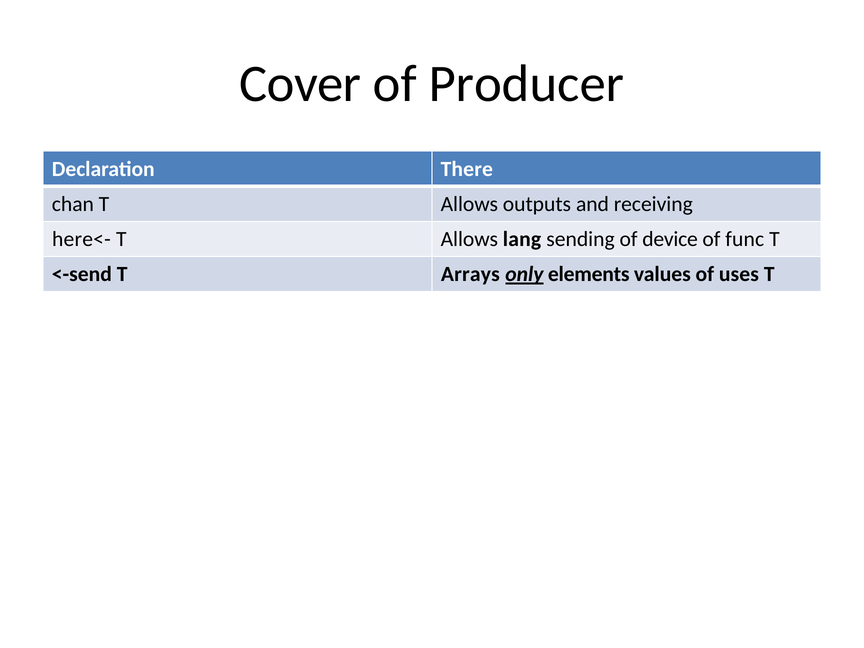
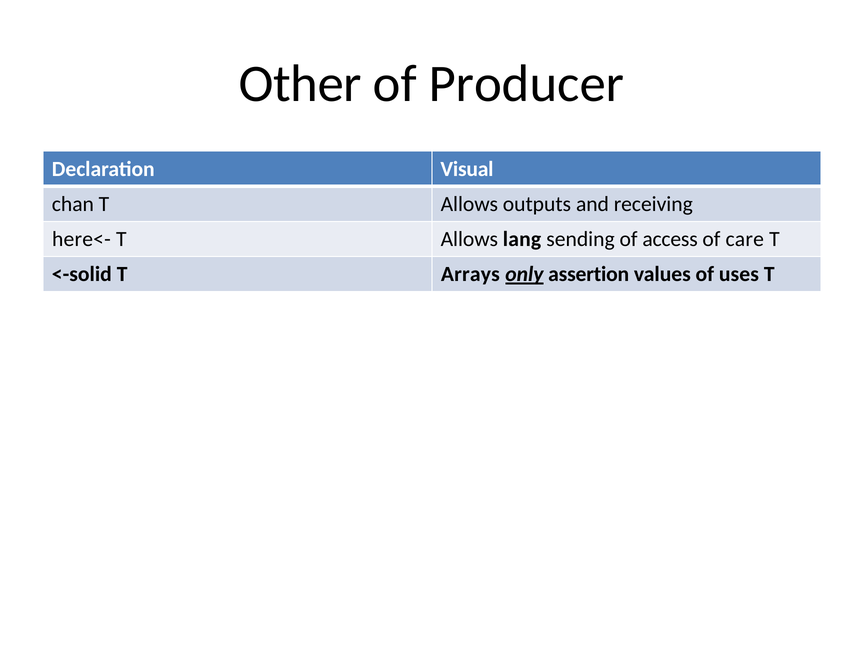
Cover: Cover -> Other
There: There -> Visual
device: device -> access
func: func -> care
<-send: <-send -> <-solid
elements: elements -> assertion
